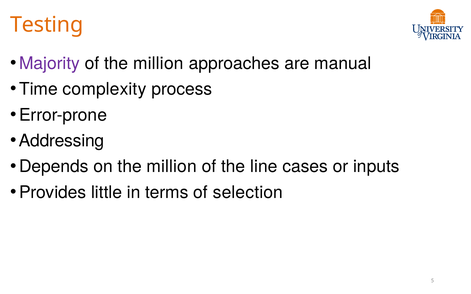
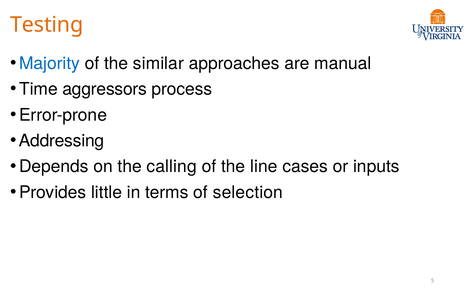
Majority colour: purple -> blue
of the million: million -> similar
complexity: complexity -> aggressors
on the million: million -> calling
